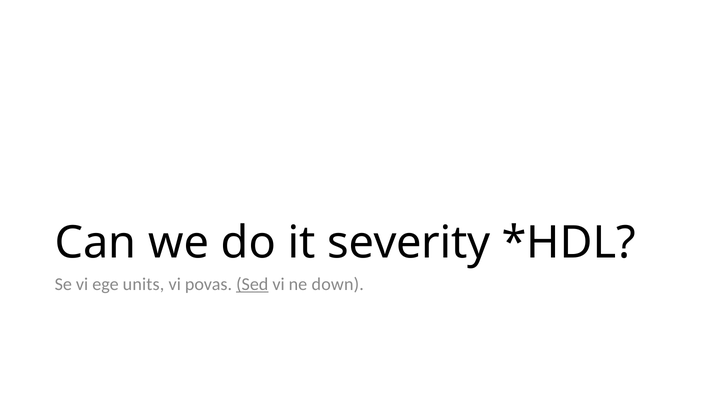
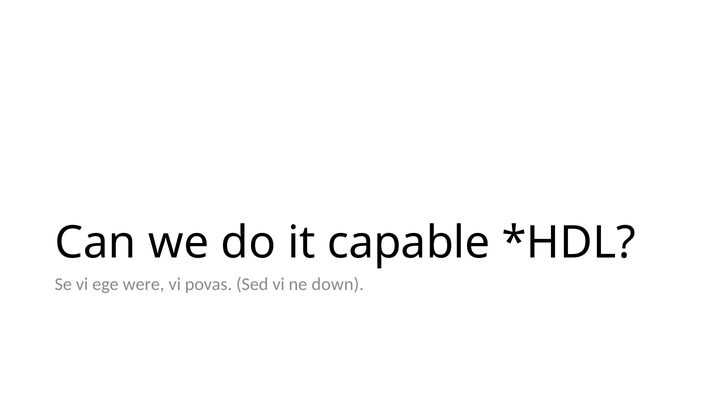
severity: severity -> capable
units: units -> were
Sed underline: present -> none
